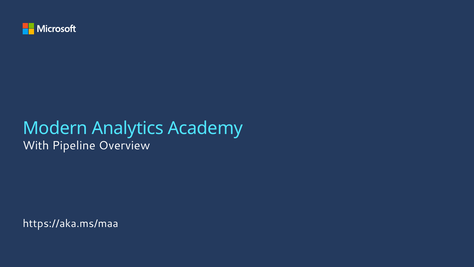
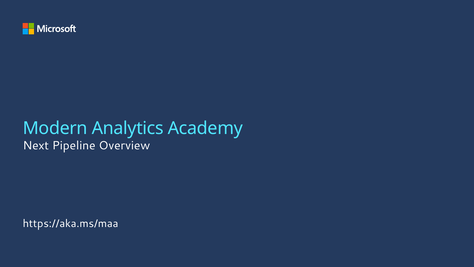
With: With -> Next
